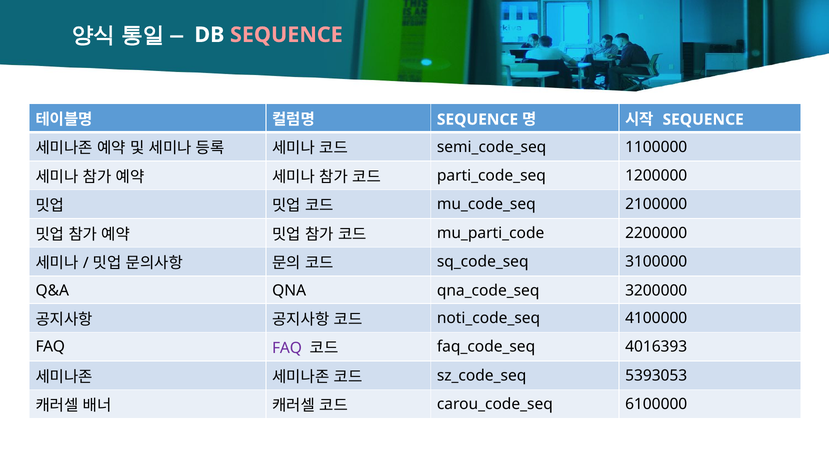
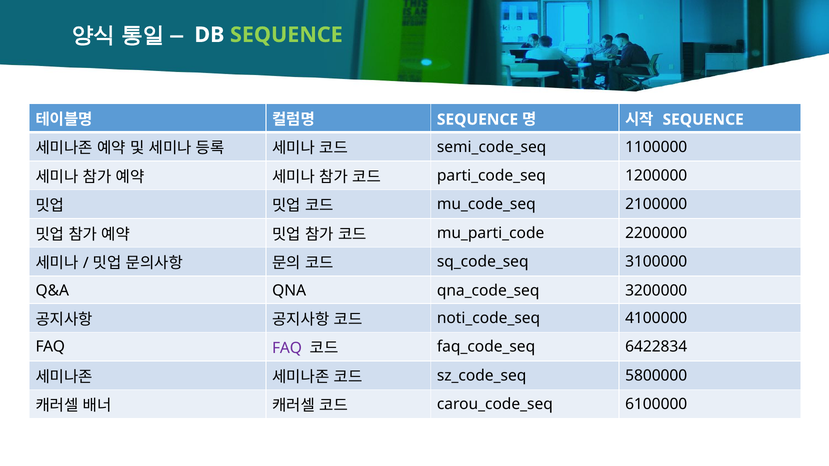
SEQUENCE at (286, 35) colour: pink -> light green
4016393: 4016393 -> 6422834
5393053: 5393053 -> 5800000
